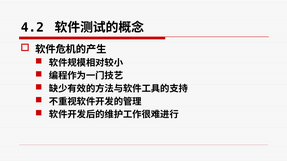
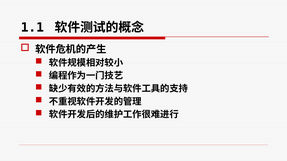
4.2: 4.2 -> 1.1
